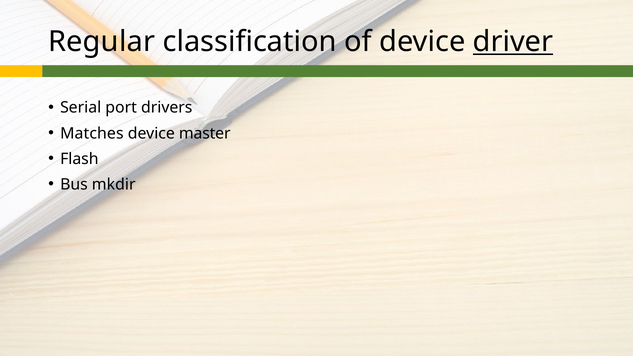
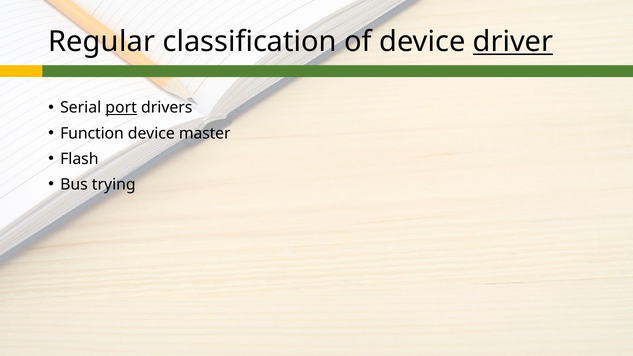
port underline: none -> present
Matches: Matches -> Function
mkdir: mkdir -> trying
